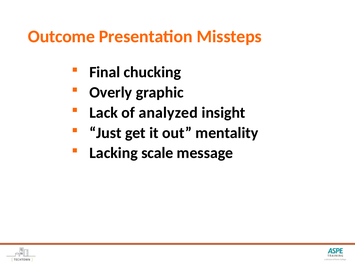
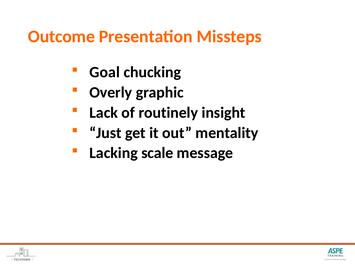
Final: Final -> Goal
analyzed: analyzed -> routinely
